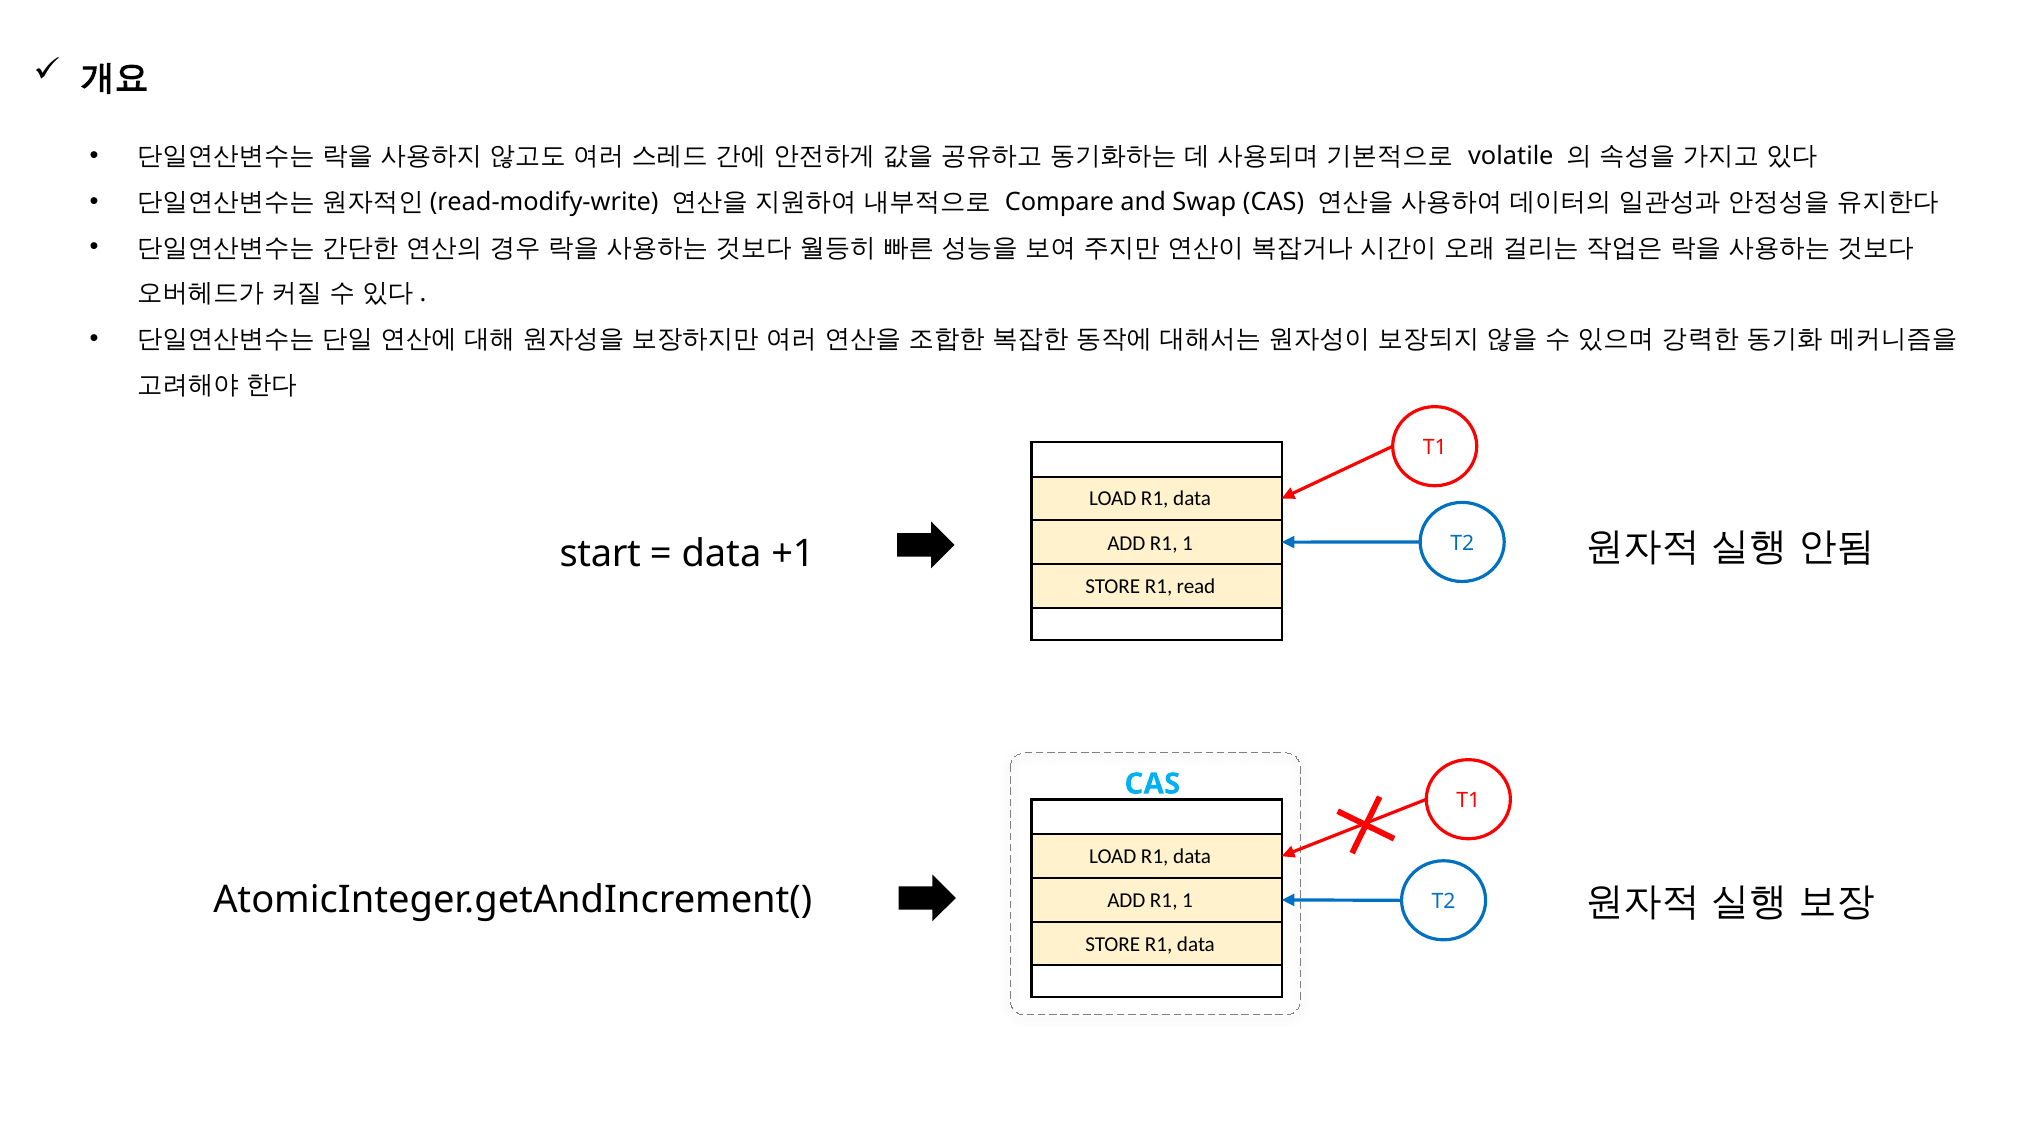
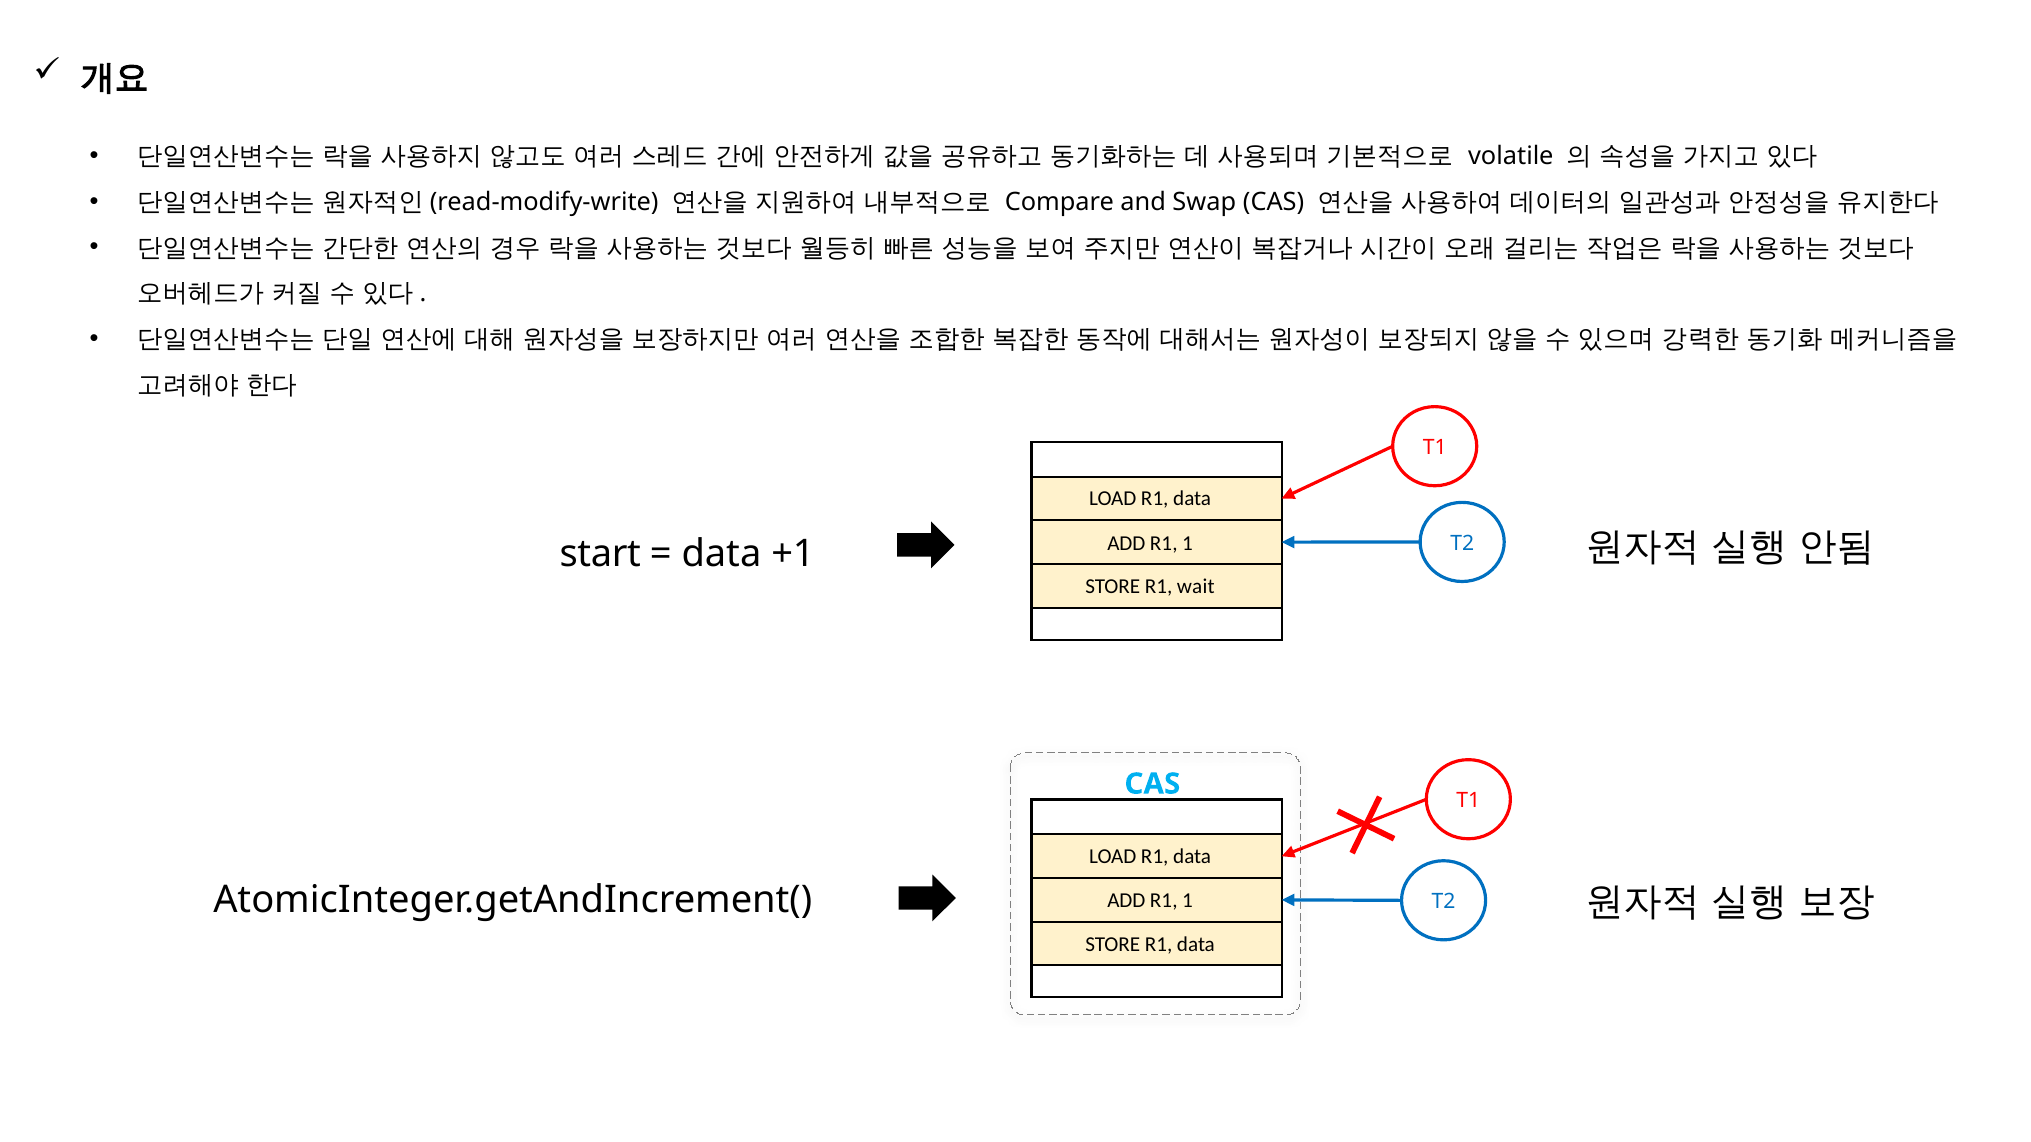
read: read -> wait
